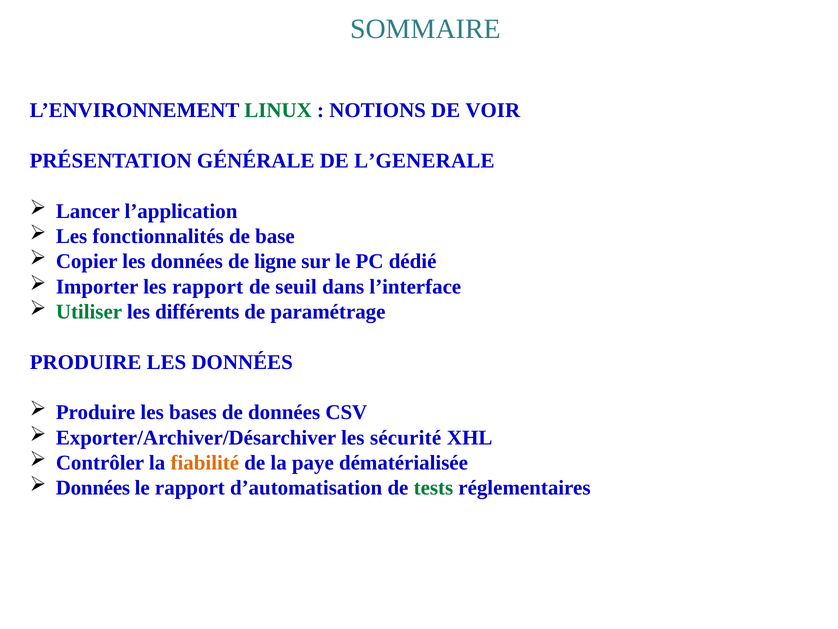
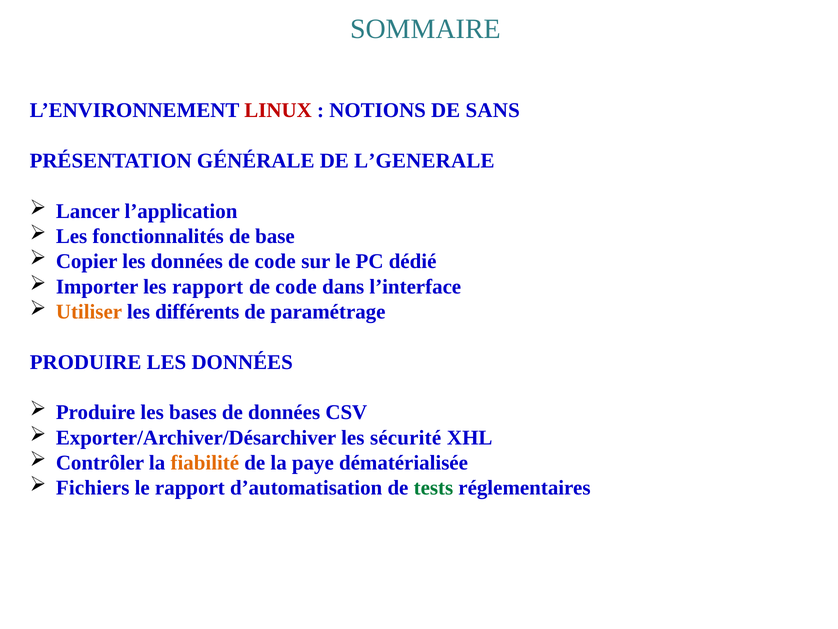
LINUX colour: green -> red
VOIR: VOIR -> SANS
données de ligne: ligne -> code
seuil at (296, 286): seuil -> code
Utiliser colour: green -> orange
Données at (93, 488): Données -> Fichiers
